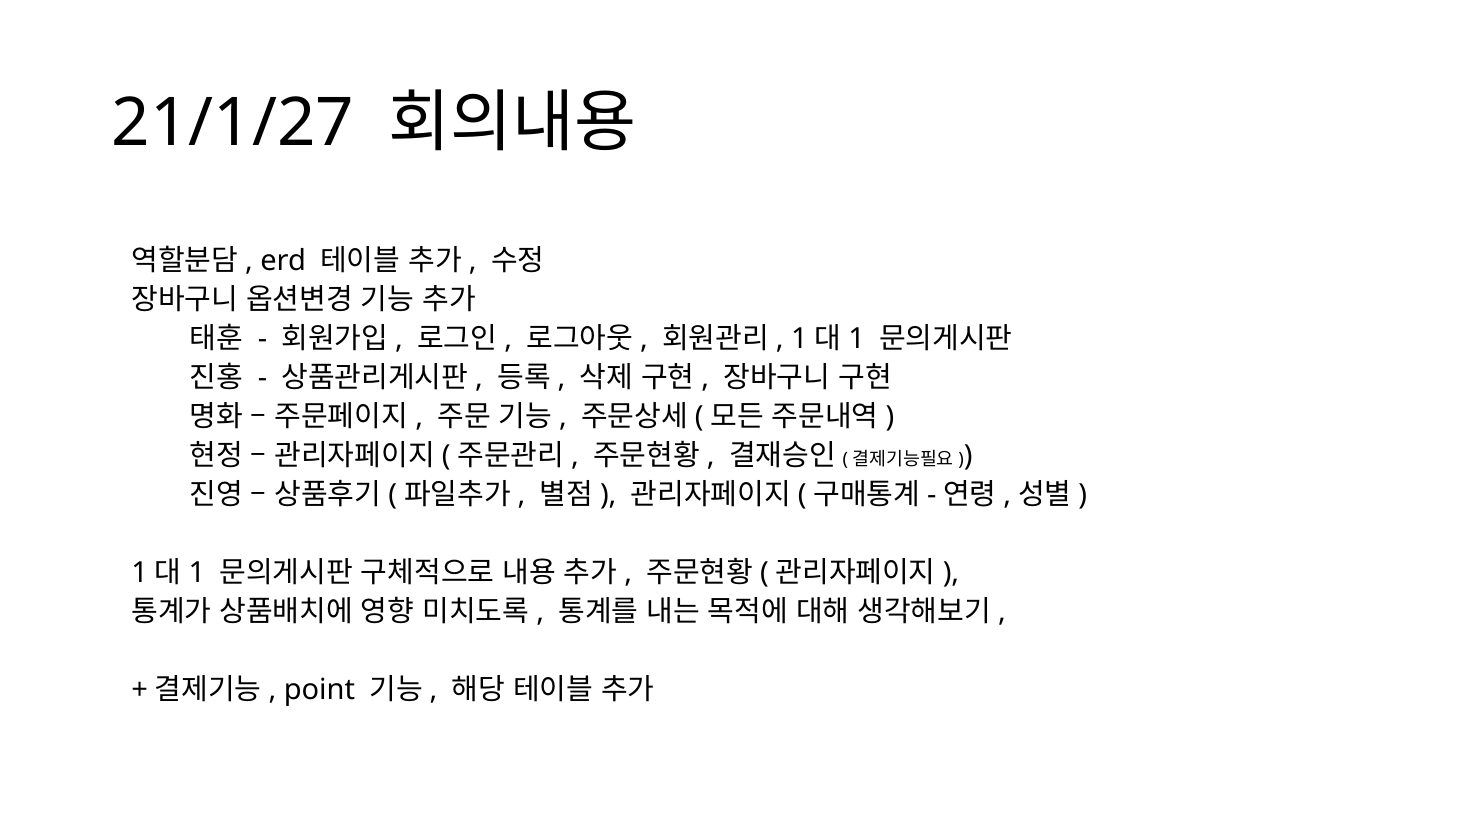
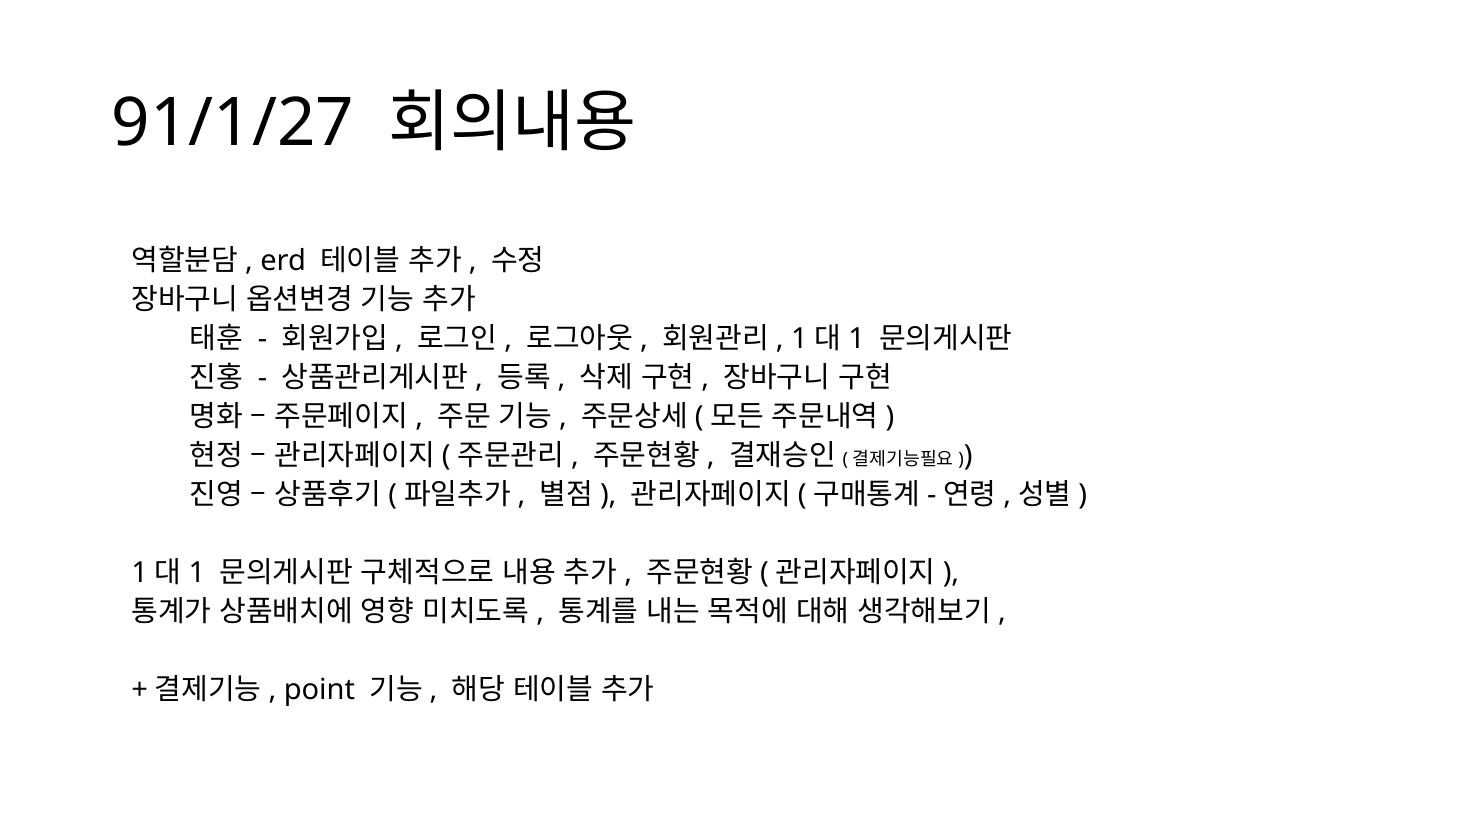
21/1/27: 21/1/27 -> 91/1/27
